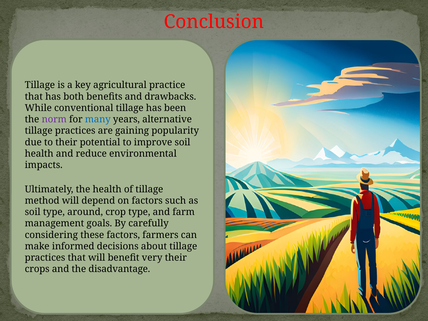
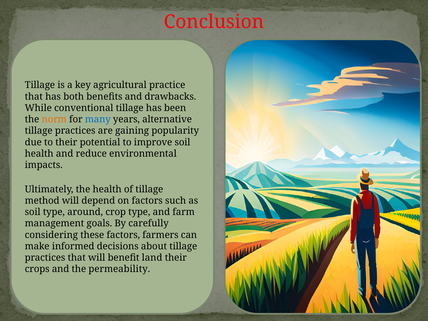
norm colour: purple -> orange
very: very -> land
disadvantage: disadvantage -> permeability
